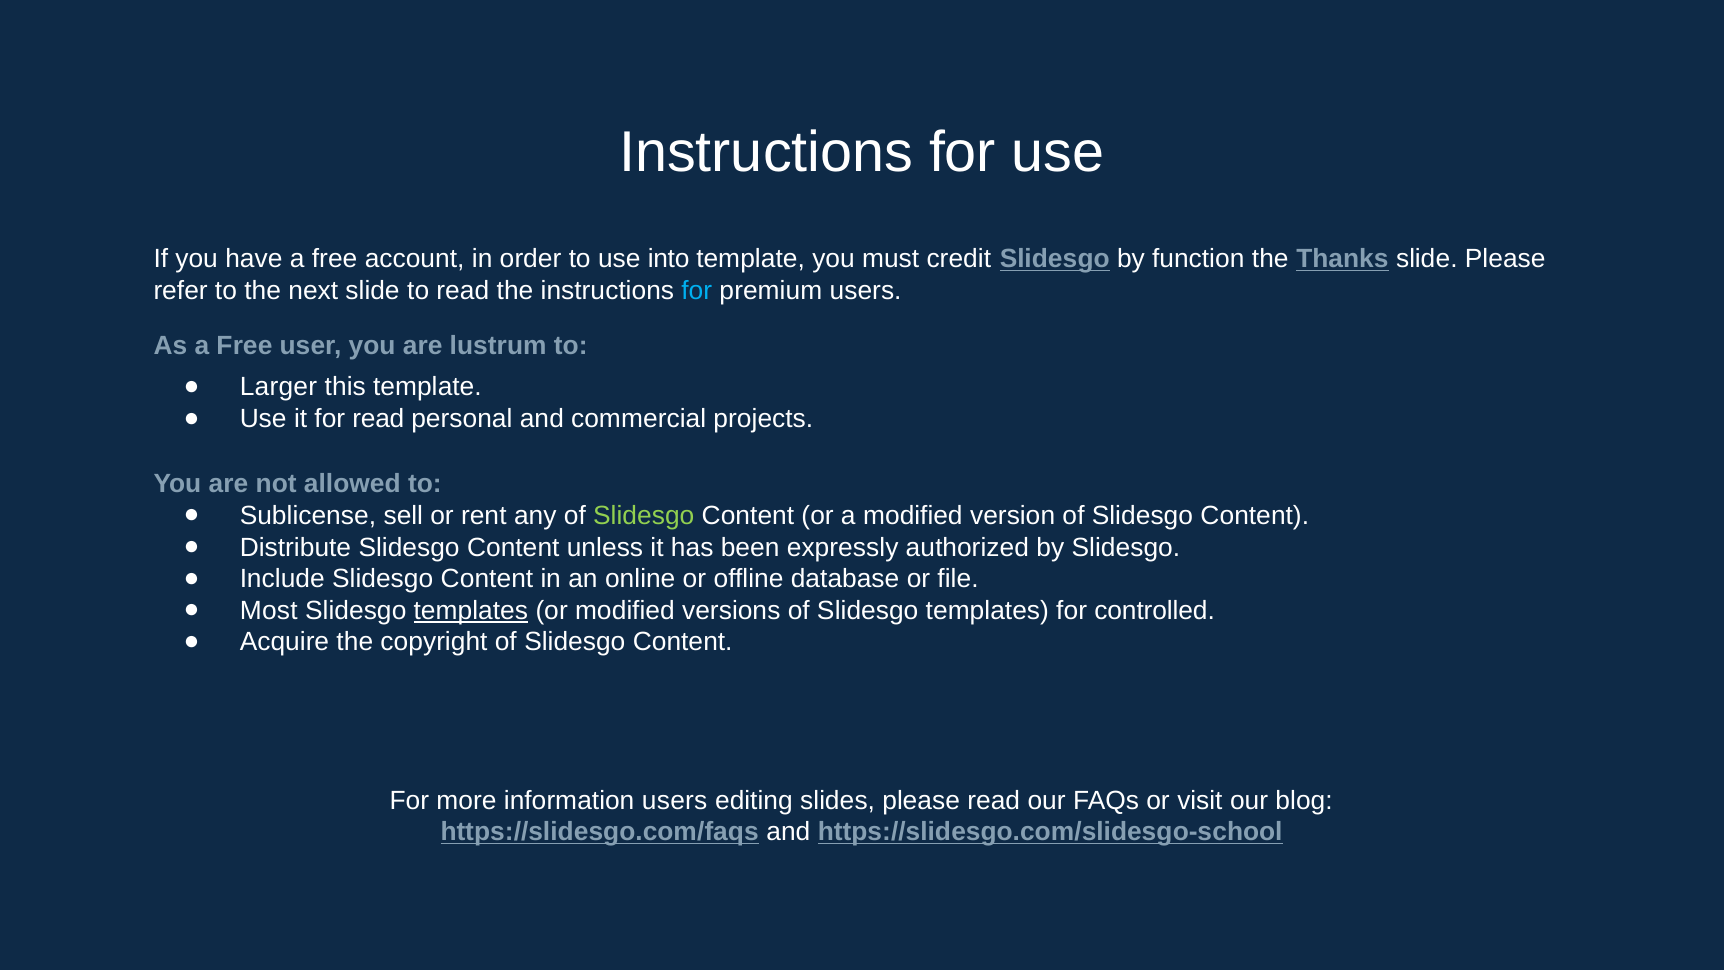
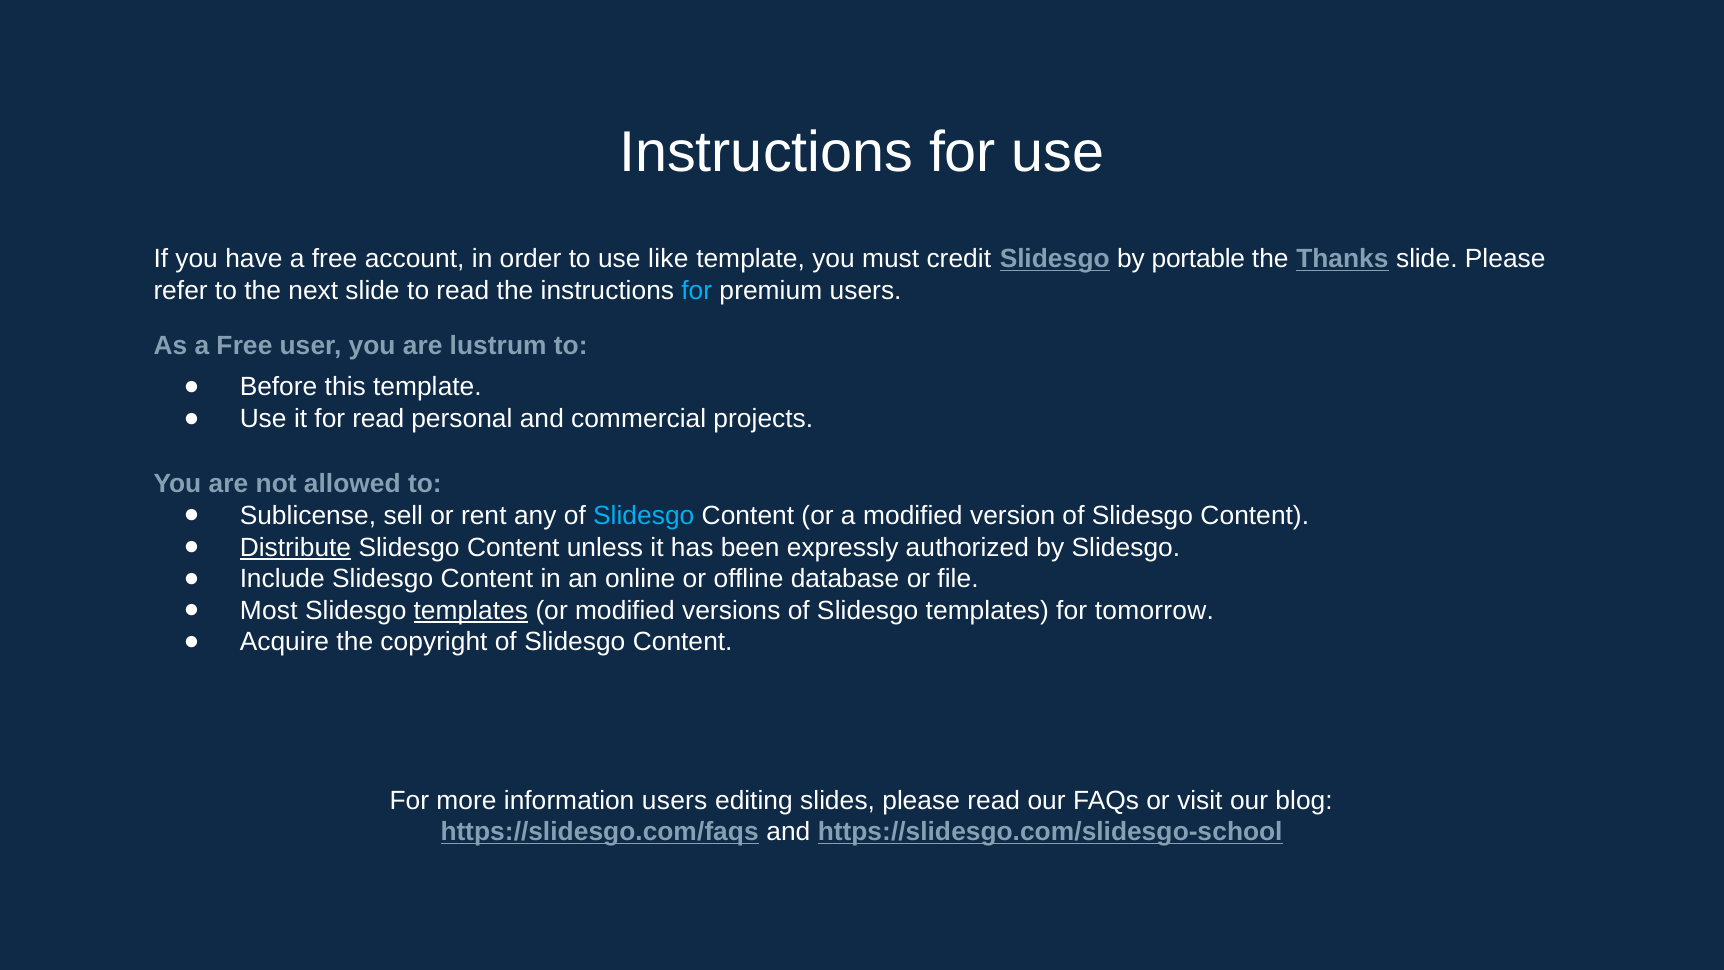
into: into -> like
function: function -> portable
Larger: Larger -> Before
Slidesgo at (644, 516) colour: light green -> light blue
Distribute underline: none -> present
controlled: controlled -> tomorrow
